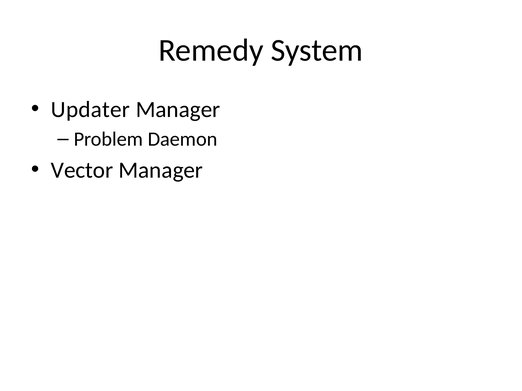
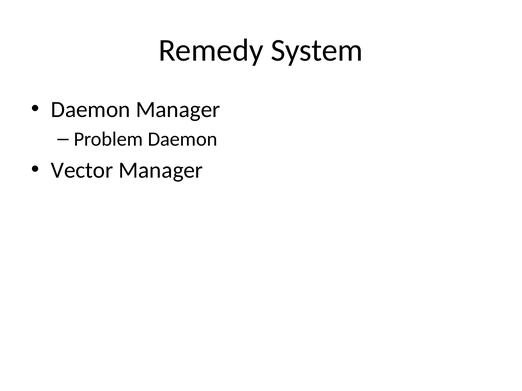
Updater at (91, 110): Updater -> Daemon
